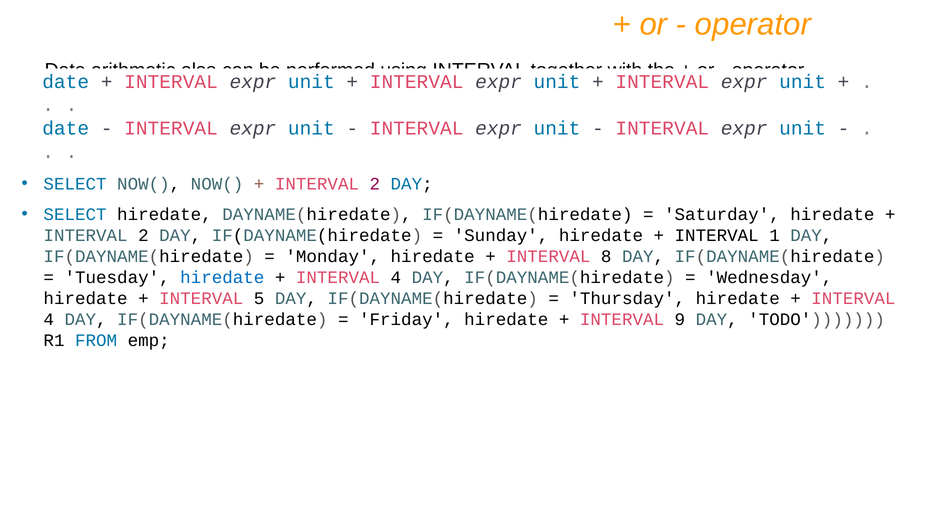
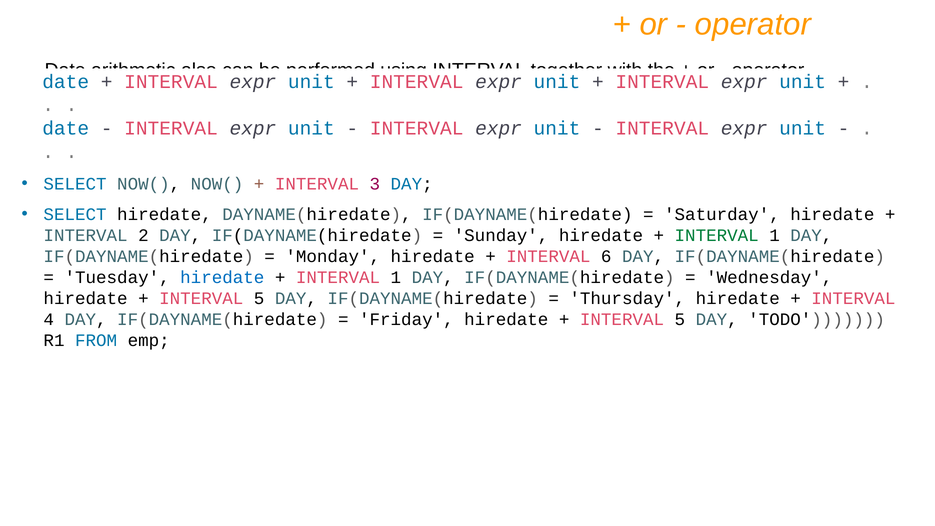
2 at (375, 184): 2 -> 3
INTERVAL at (717, 235) colour: black -> green
8: 8 -> 6
4 at (396, 277): 4 -> 1
9 at (680, 319): 9 -> 5
